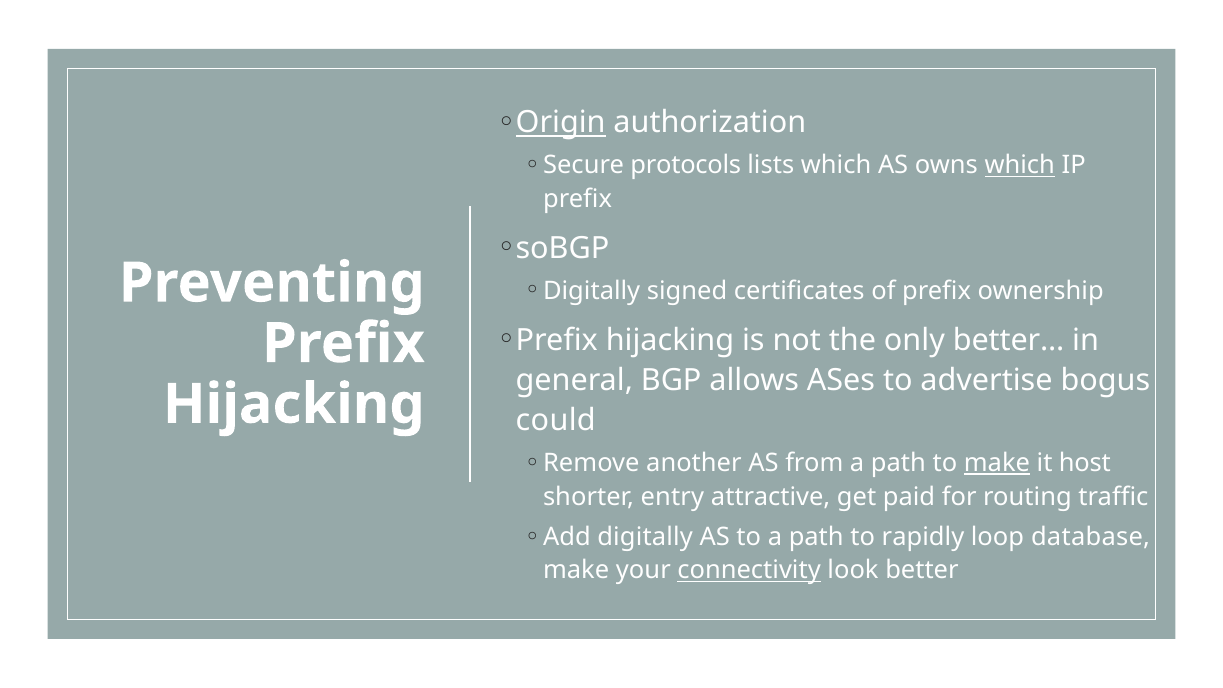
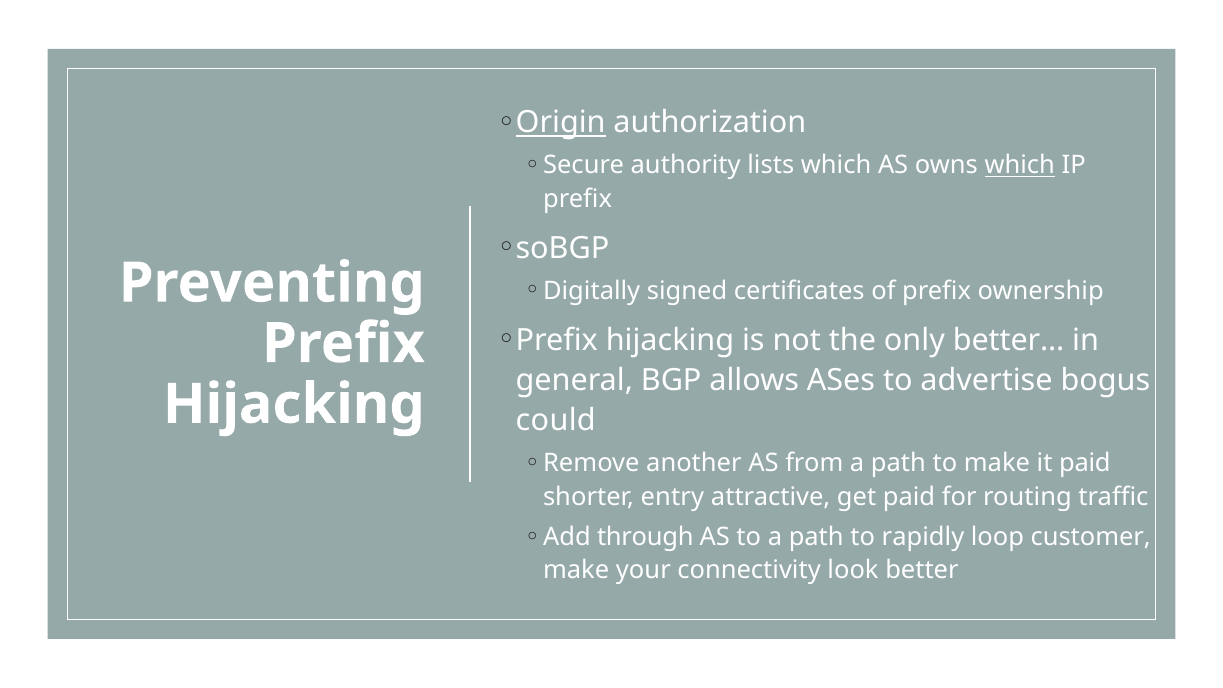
protocols: protocols -> authority
make at (997, 463) underline: present -> none
it host: host -> paid
Add digitally: digitally -> through
database: database -> customer
connectivity underline: present -> none
